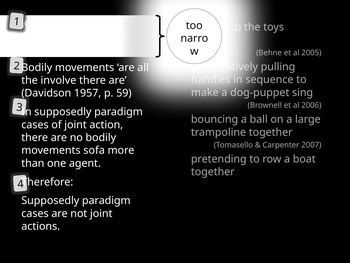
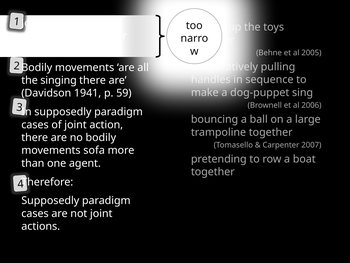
involve: involve -> singing
1957: 1957 -> 1941
